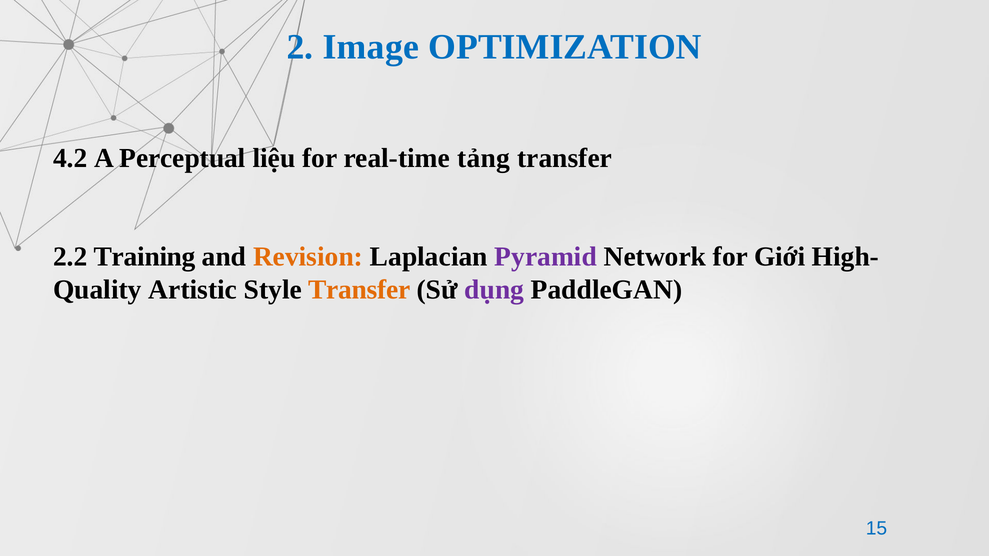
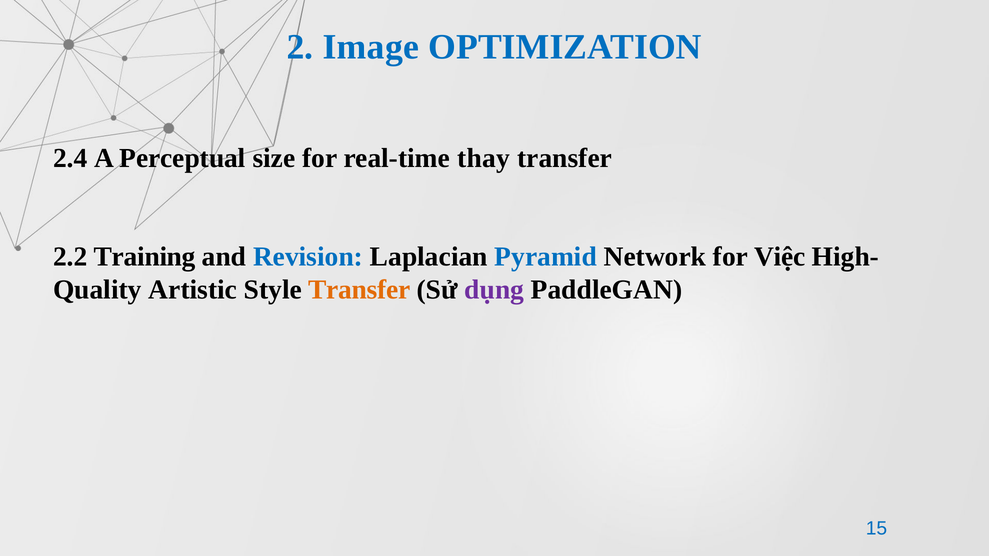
4.2: 4.2 -> 2.4
liệu: liệu -> size
tảng: tảng -> thay
Revision colour: orange -> blue
Pyramid colour: purple -> blue
Giới: Giới -> Việc
